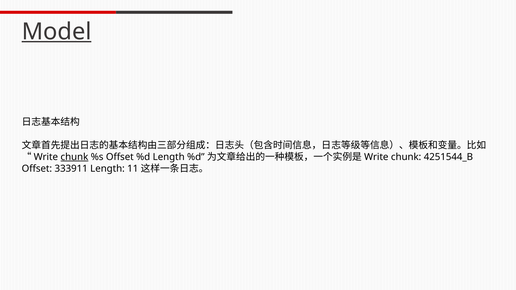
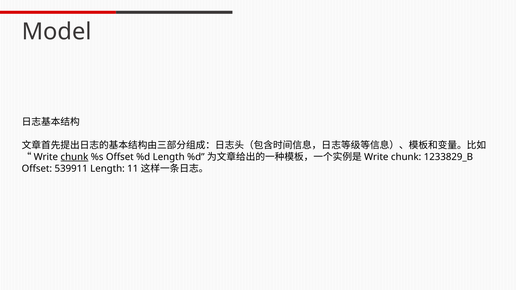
Model underline: present -> none
4251544_B: 4251544_B -> 1233829_B
333911: 333911 -> 539911
